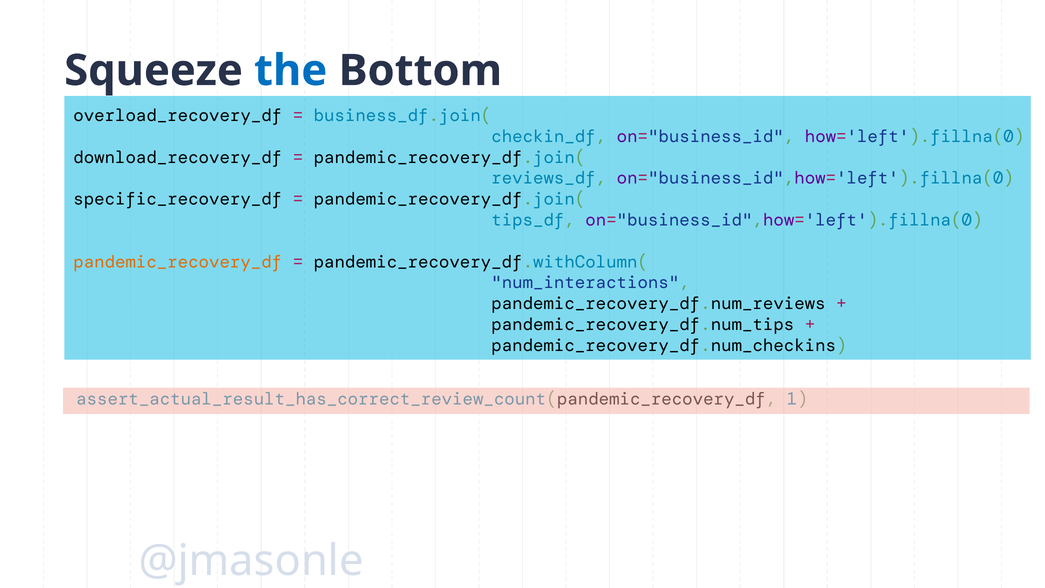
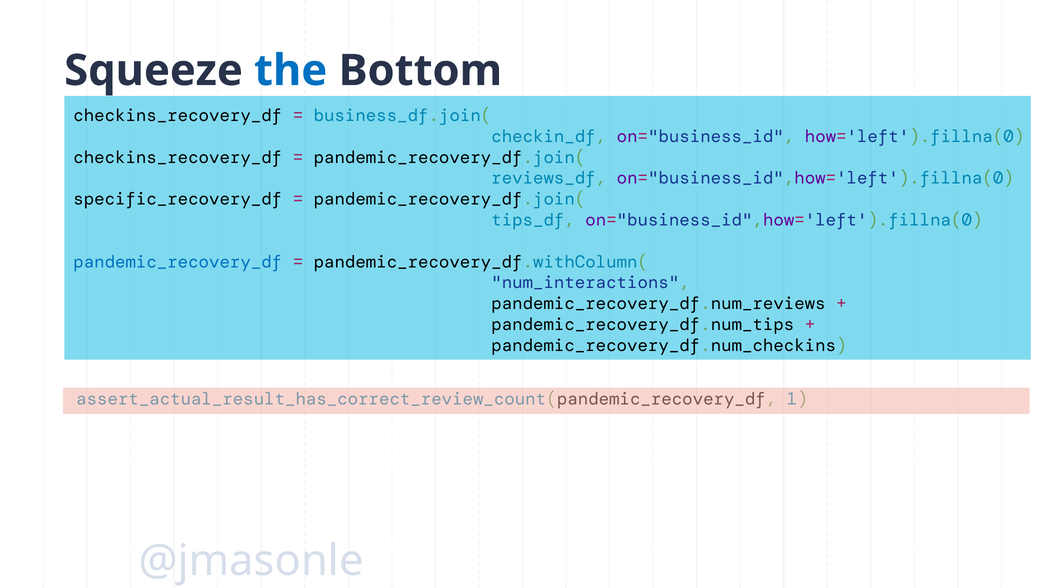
overload_recovery_df at (178, 115): overload_recovery_df -> checkins_recovery_df
download_recovery_df at (178, 157): download_recovery_df -> checkins_recovery_df
pandemic_recovery_df colour: orange -> blue
